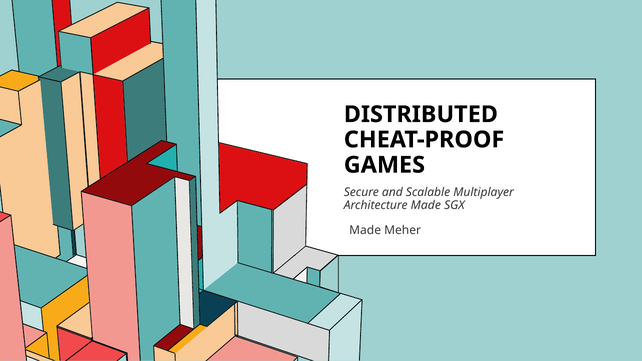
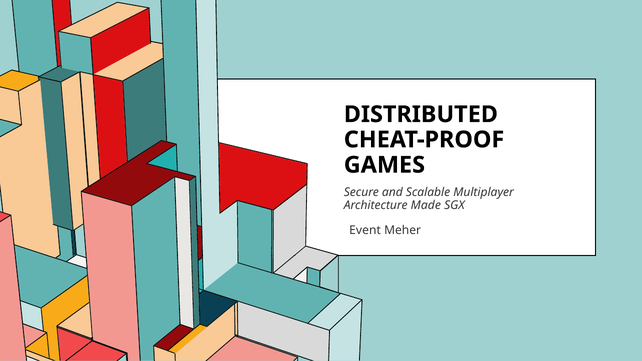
Made at (365, 230): Made -> Event
